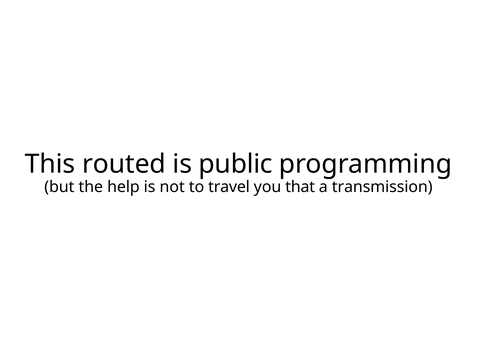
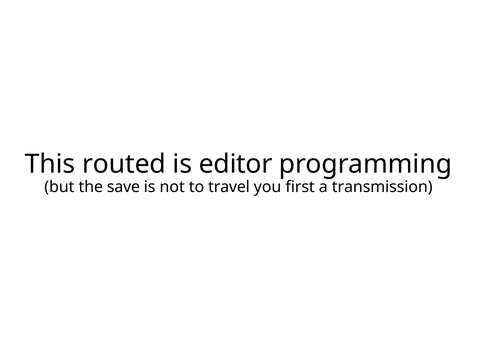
public: public -> editor
help: help -> save
that: that -> first
